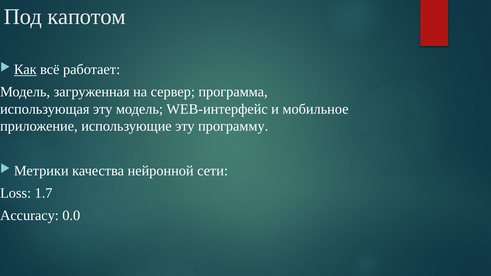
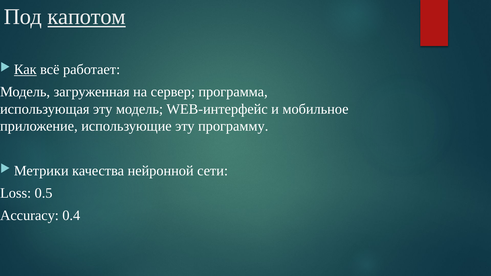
капотом underline: none -> present
1.7: 1.7 -> 0.5
0.0: 0.0 -> 0.4
